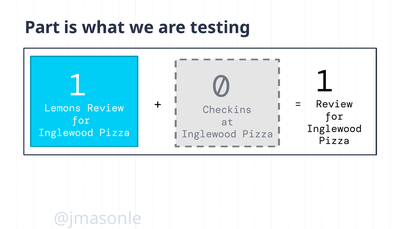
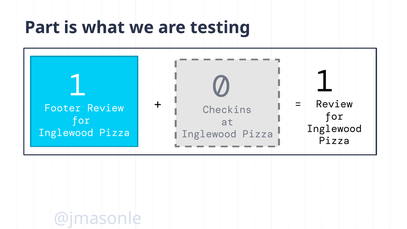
Lemons: Lemons -> Footer
